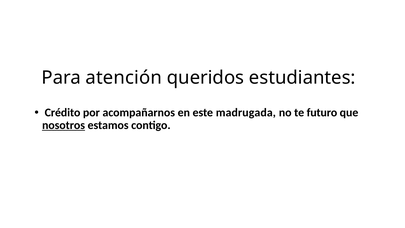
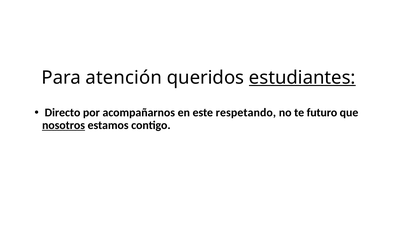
estudiantes underline: none -> present
Crédito: Crédito -> Directo
madrugada: madrugada -> respetando
